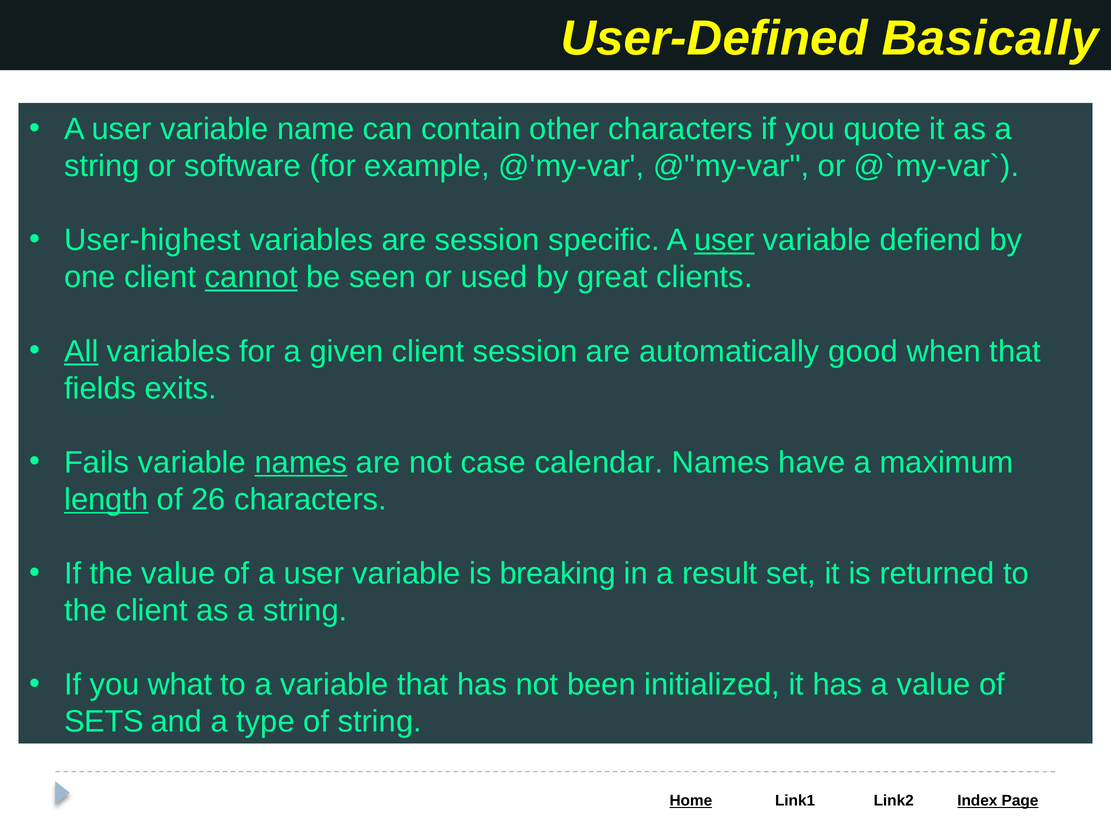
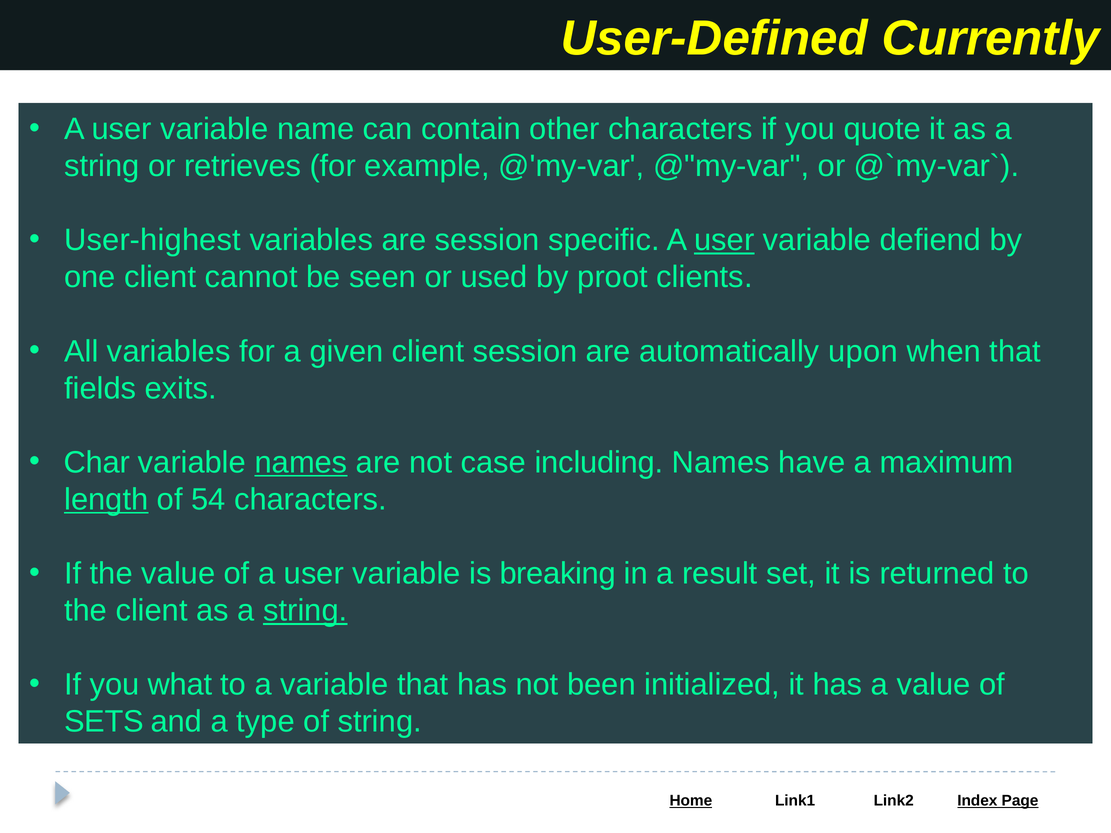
Basically: Basically -> Currently
software: software -> retrieves
cannot underline: present -> none
great: great -> proot
All underline: present -> none
good: good -> upon
Fails: Fails -> Char
calendar: calendar -> including
26: 26 -> 54
string at (305, 611) underline: none -> present
